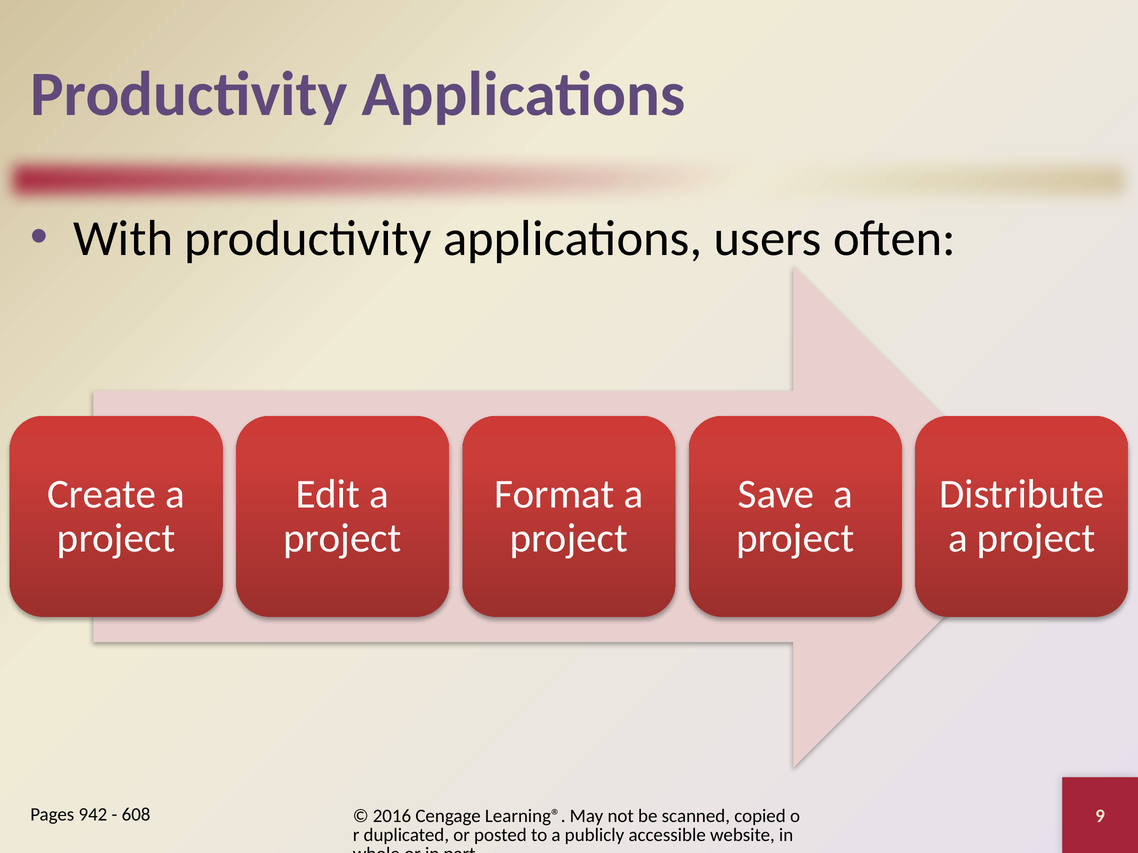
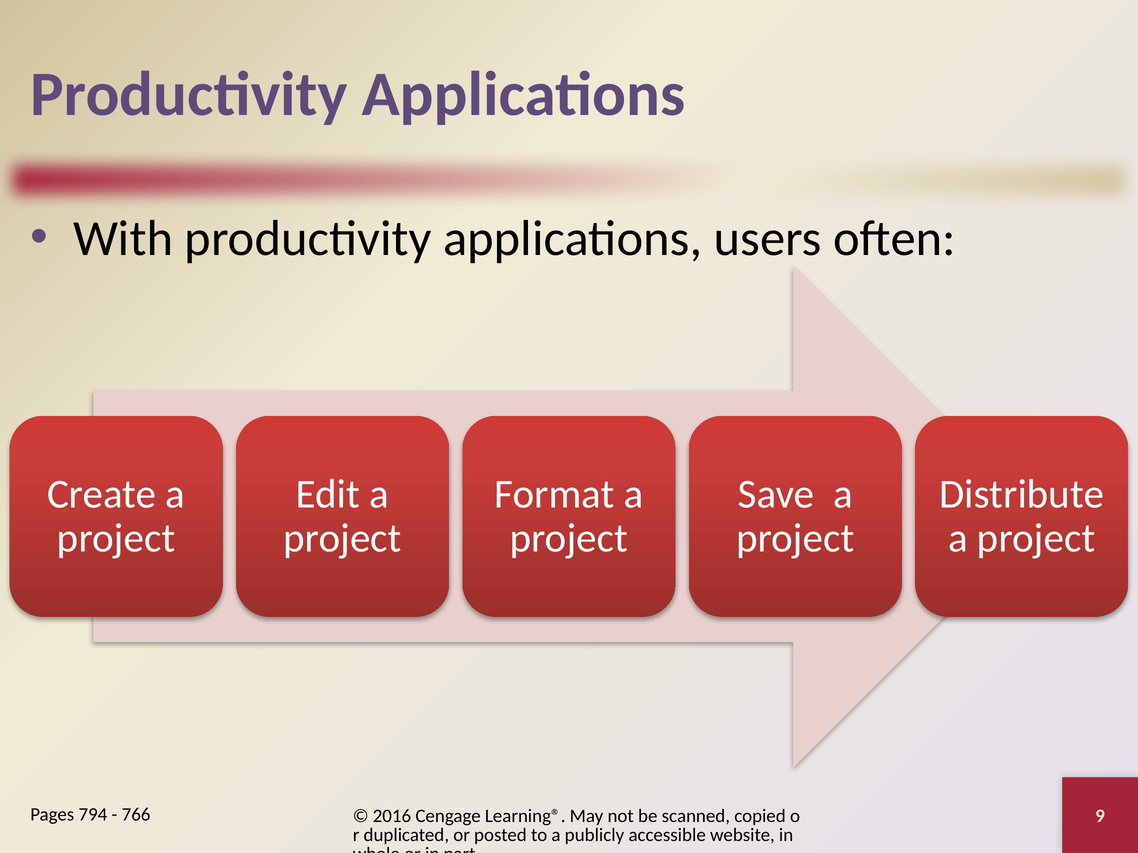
942: 942 -> 794
608: 608 -> 766
